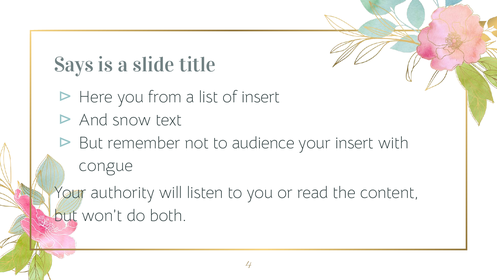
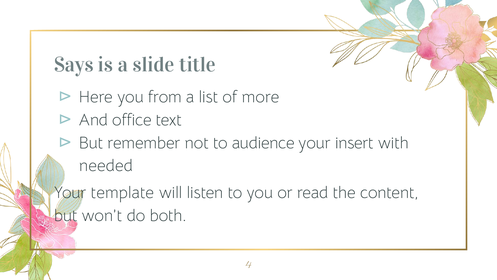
of insert: insert -> more
snow: snow -> office
congue: congue -> needed
authority: authority -> template
